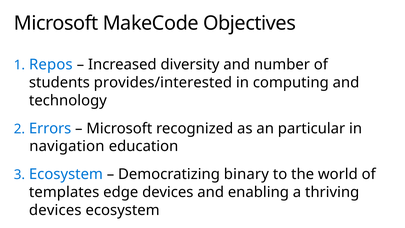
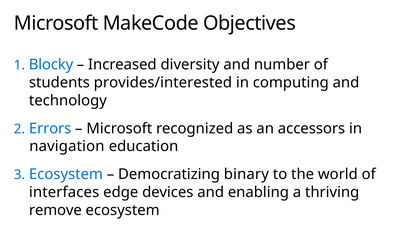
Repos: Repos -> Blocky
particular: particular -> accessors
templates: templates -> interfaces
devices at (55, 210): devices -> remove
